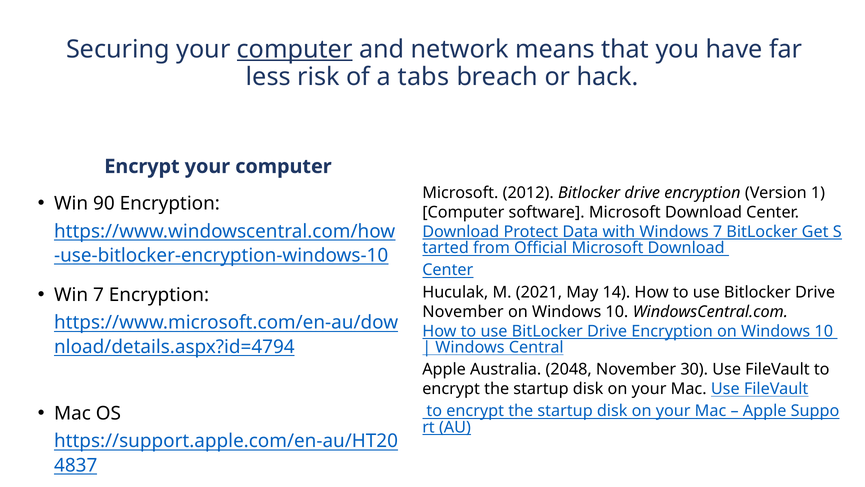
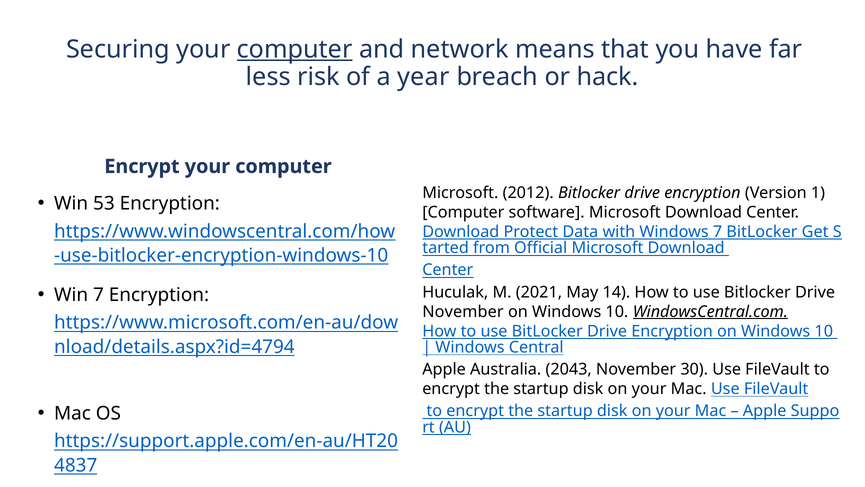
tabs: tabs -> year
90: 90 -> 53
WindowsCentral.com underline: none -> present
2048: 2048 -> 2043
